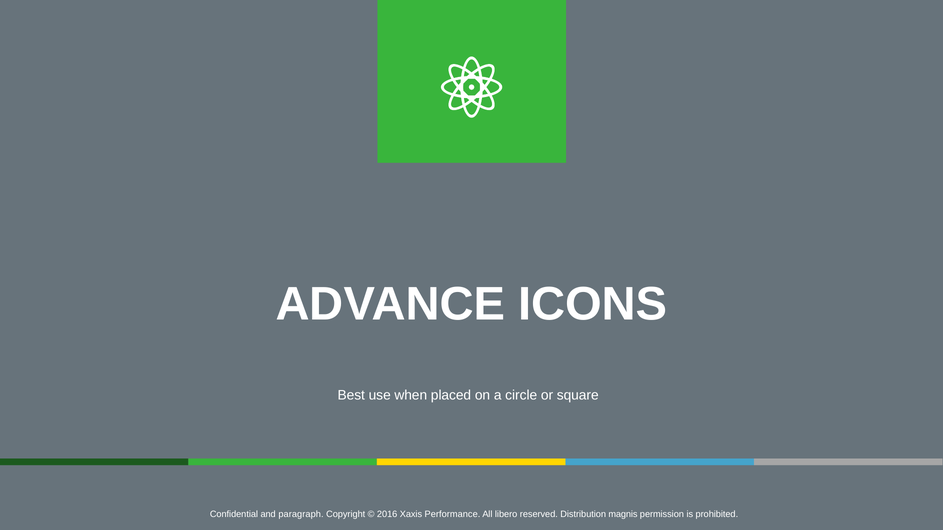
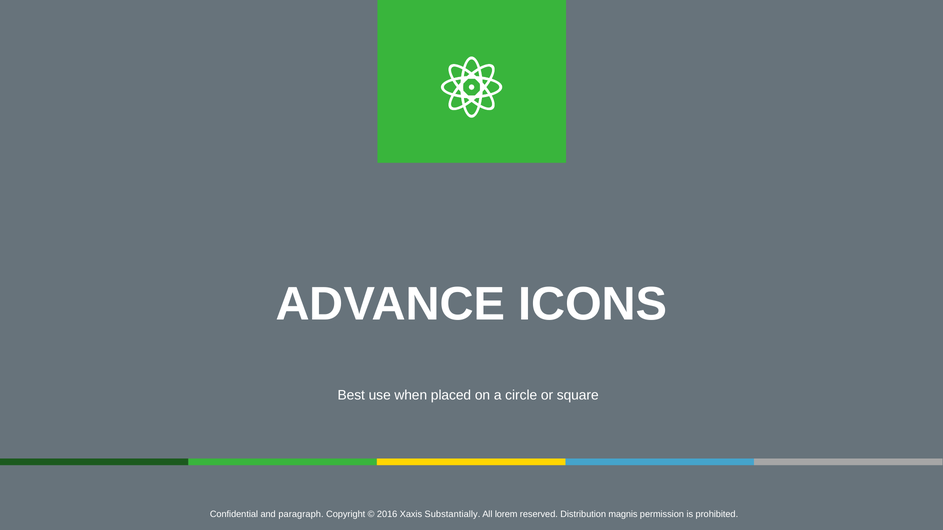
Performance: Performance -> Substantially
libero: libero -> lorem
